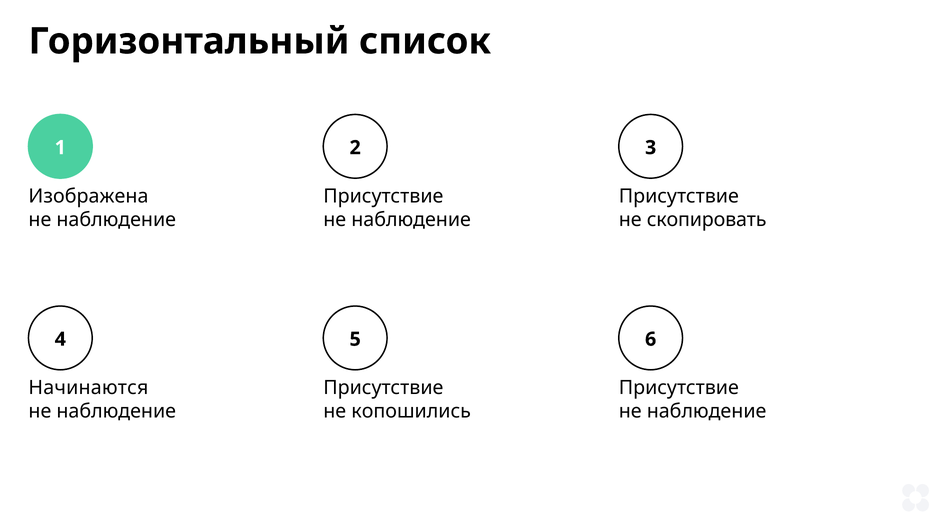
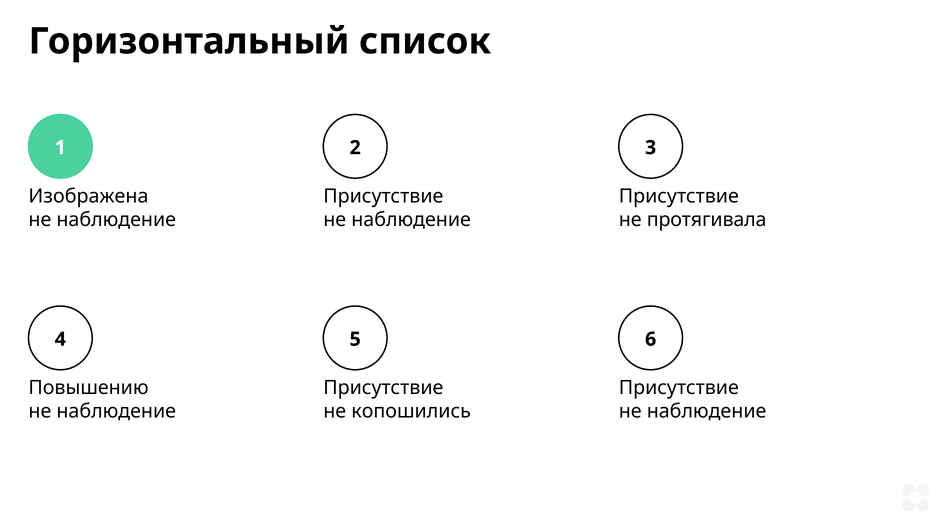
скопировать: скопировать -> протягивала
Начинаются: Начинаются -> Повышению
